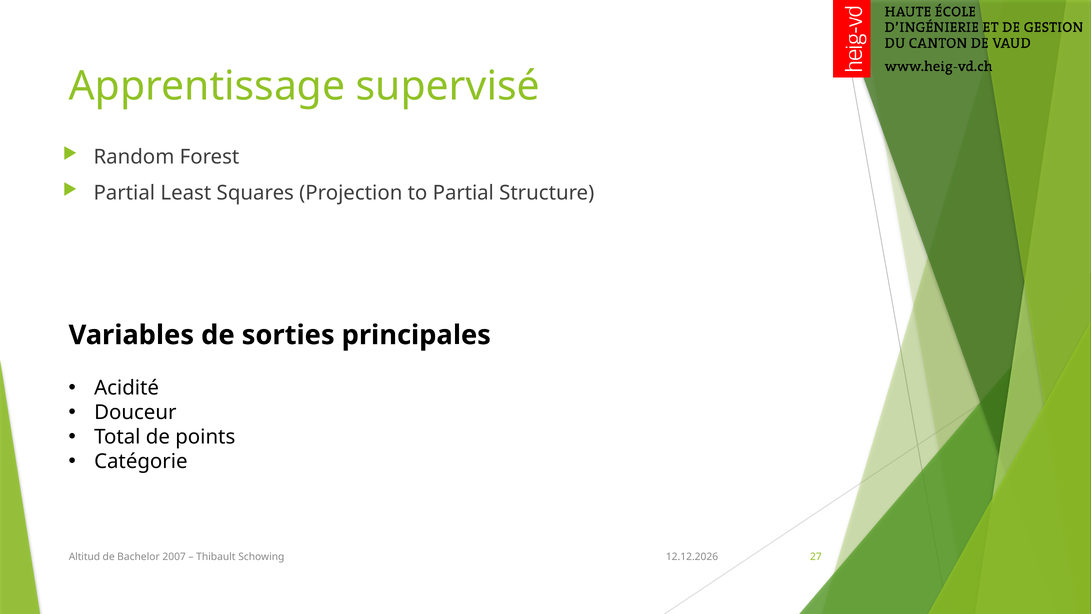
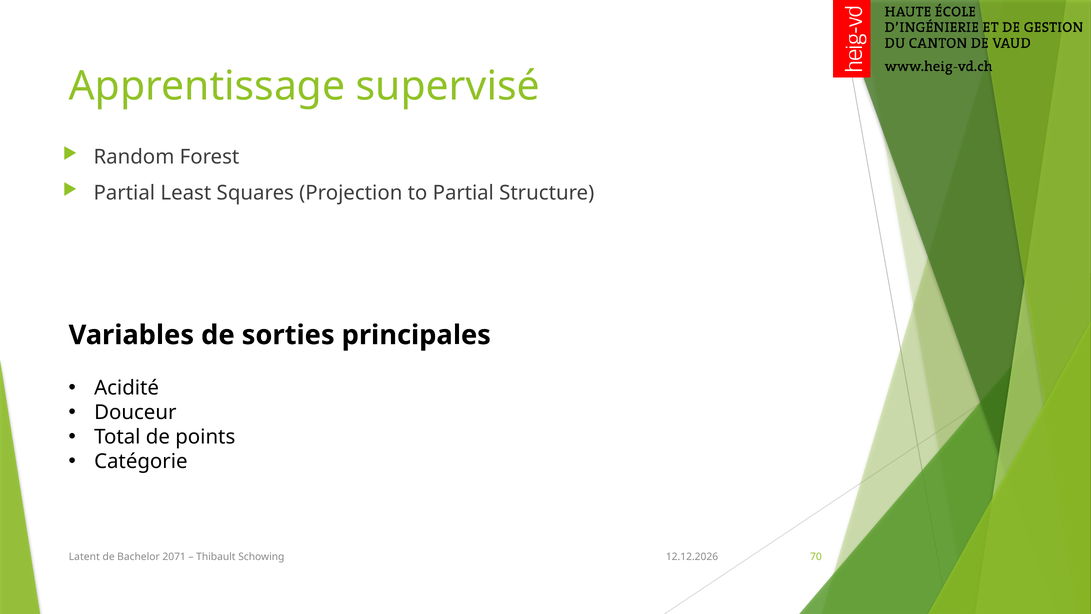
Altitud: Altitud -> Latent
2007: 2007 -> 2071
27: 27 -> 70
